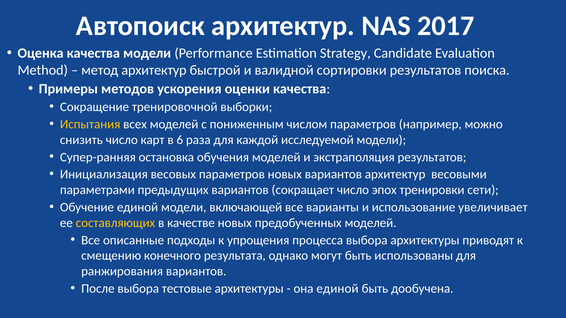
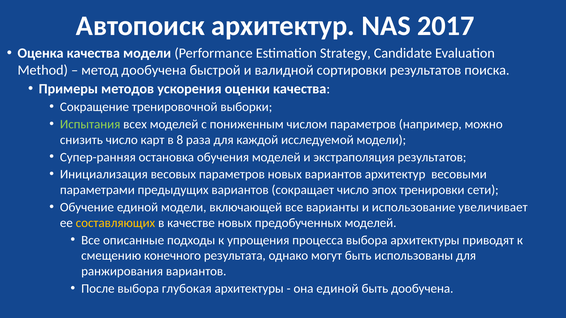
метод архитектур: архитектур -> дообучена
Испытания colour: yellow -> light green
6: 6 -> 8
тестовые: тестовые -> глубокая
